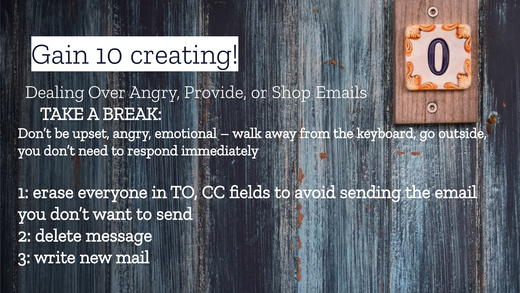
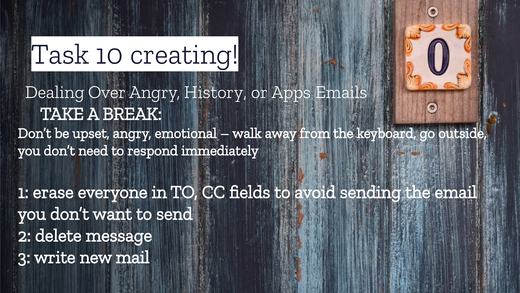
Gain: Gain -> Task
Provide: Provide -> History
Shop: Shop -> Apps
